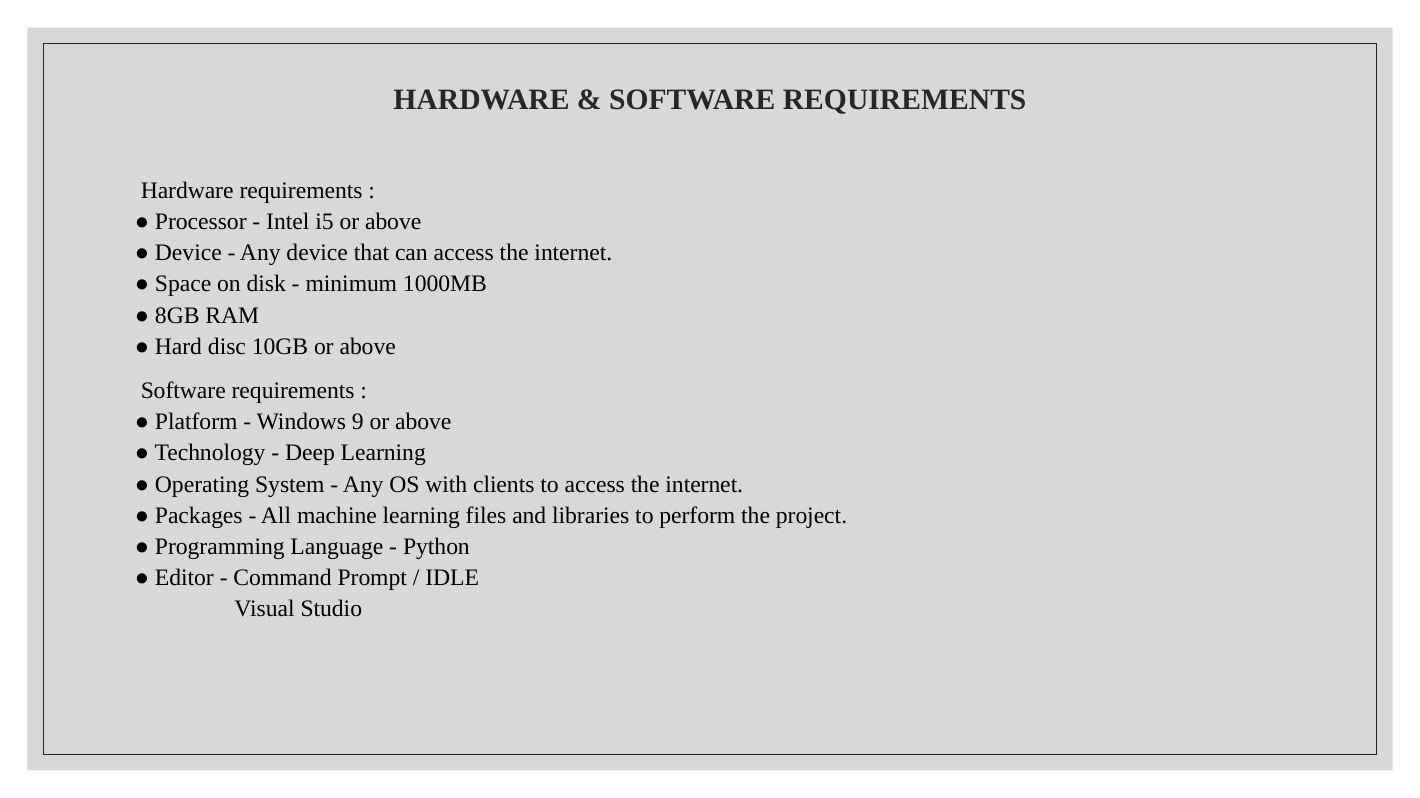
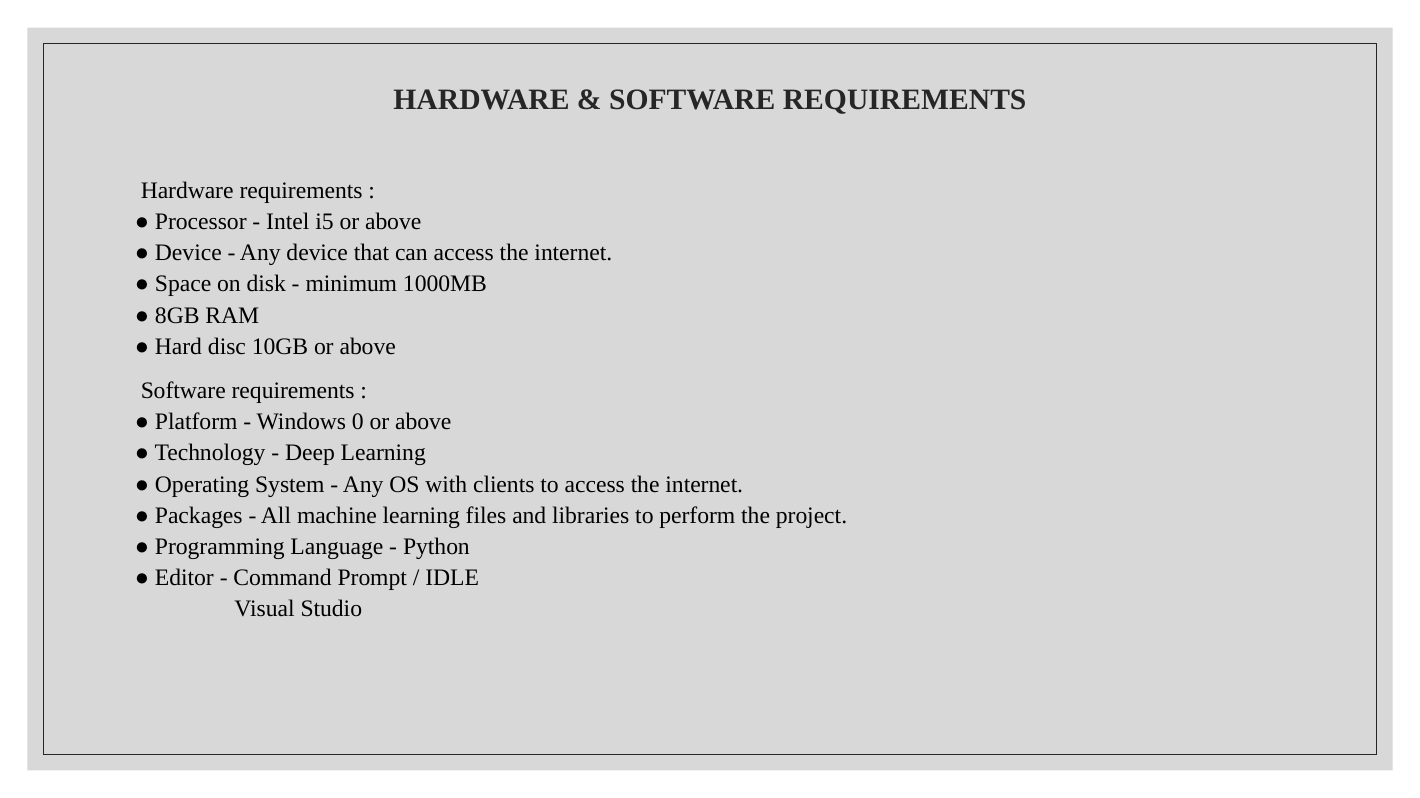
9: 9 -> 0
